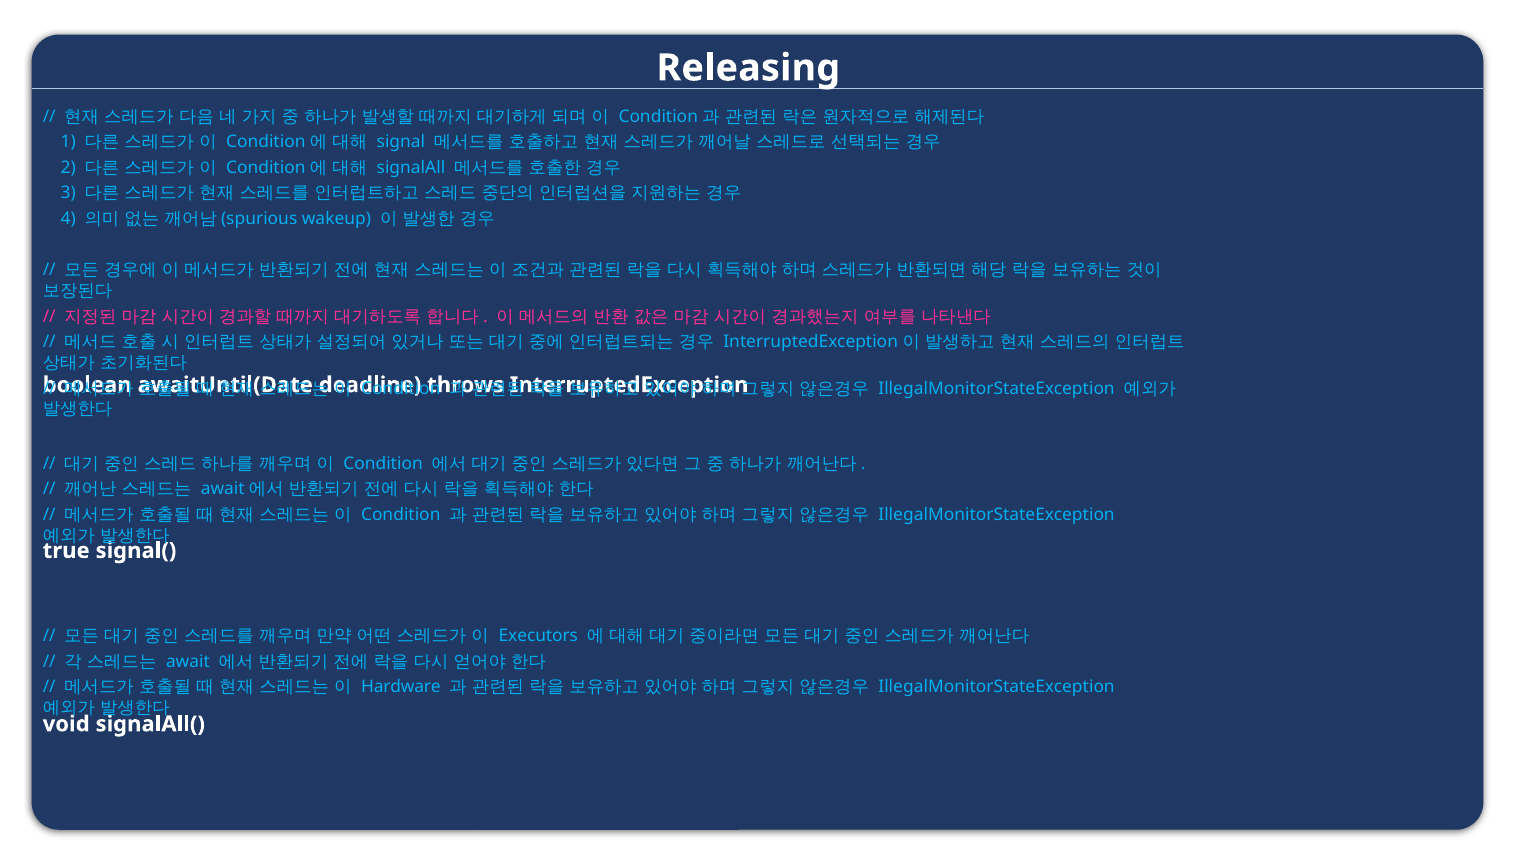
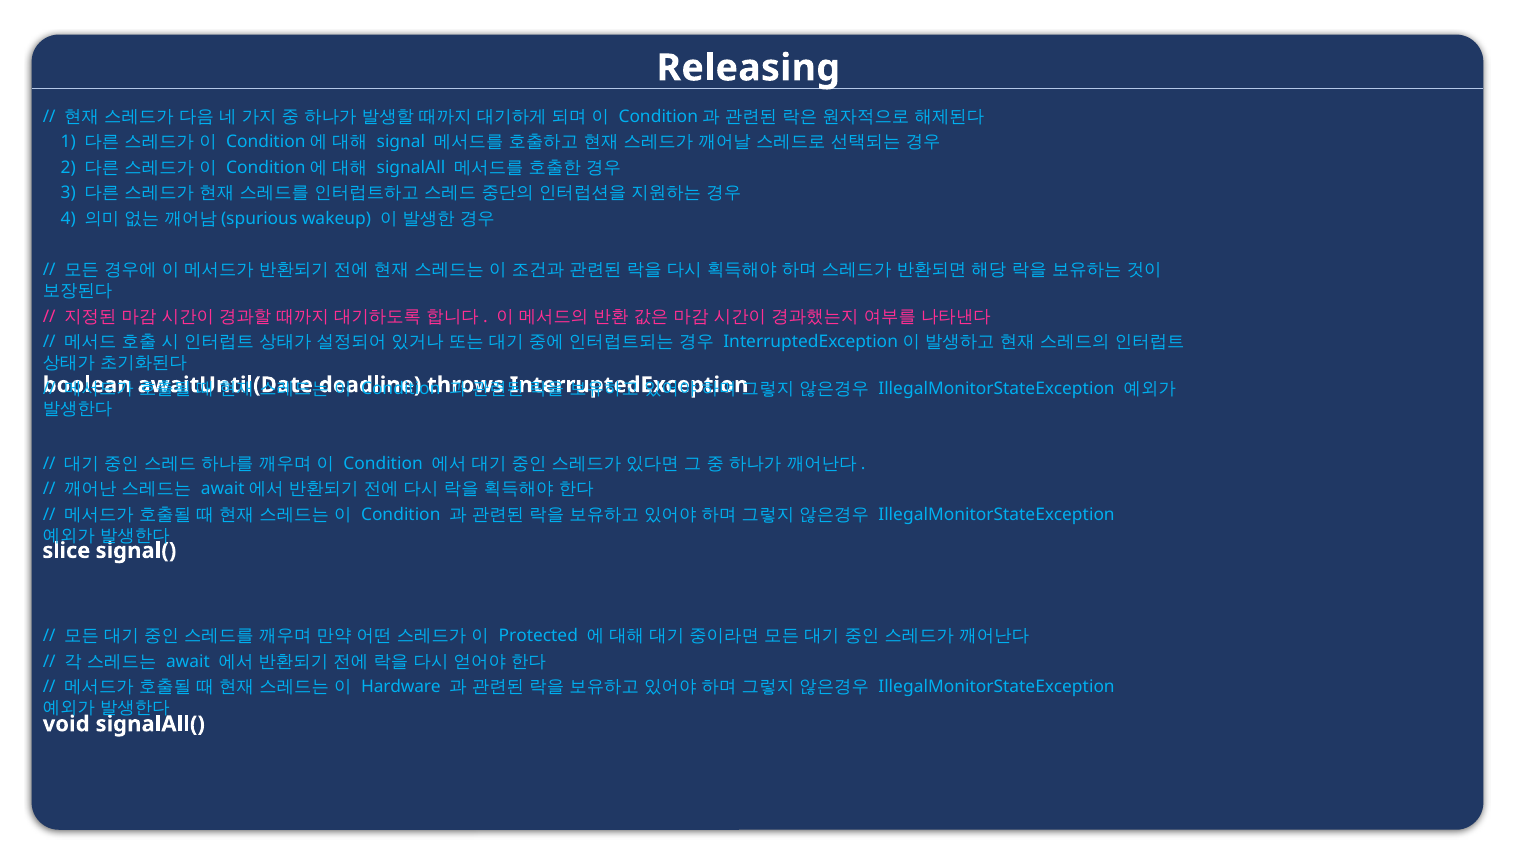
true: true -> slice
Executors: Executors -> Protected
